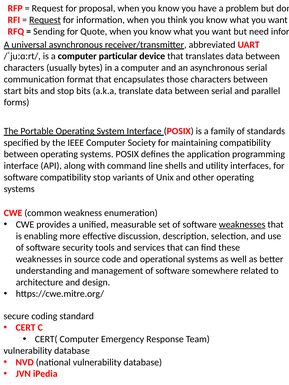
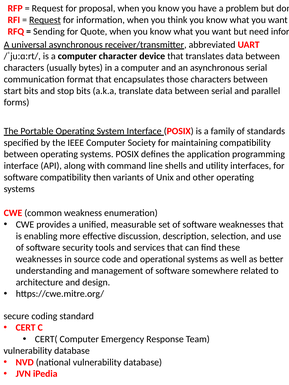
particular: particular -> character
compatibility stop: stop -> then
weaknesses at (242, 225) underline: present -> none
